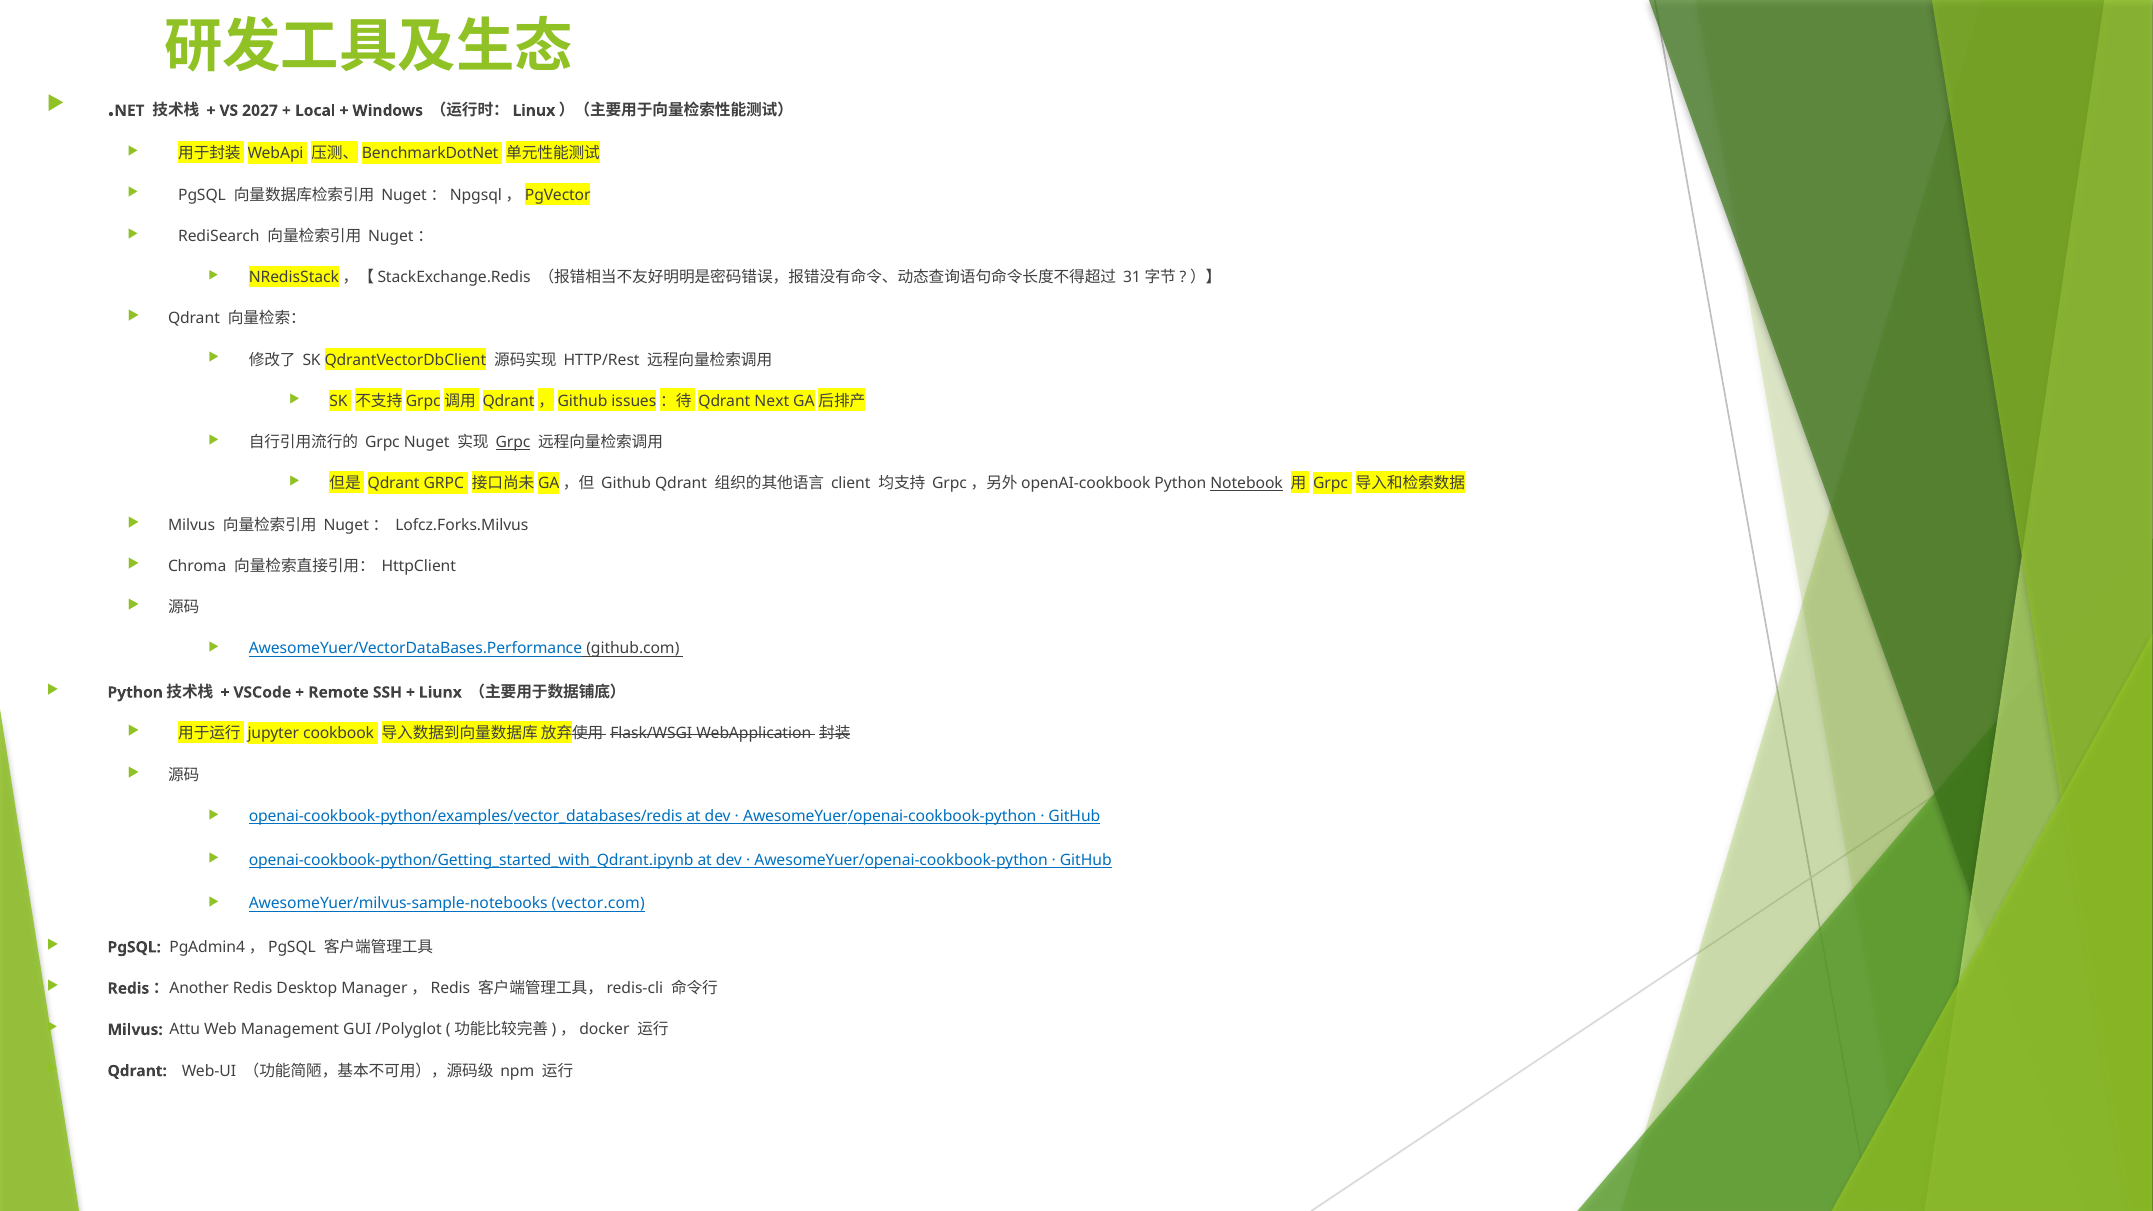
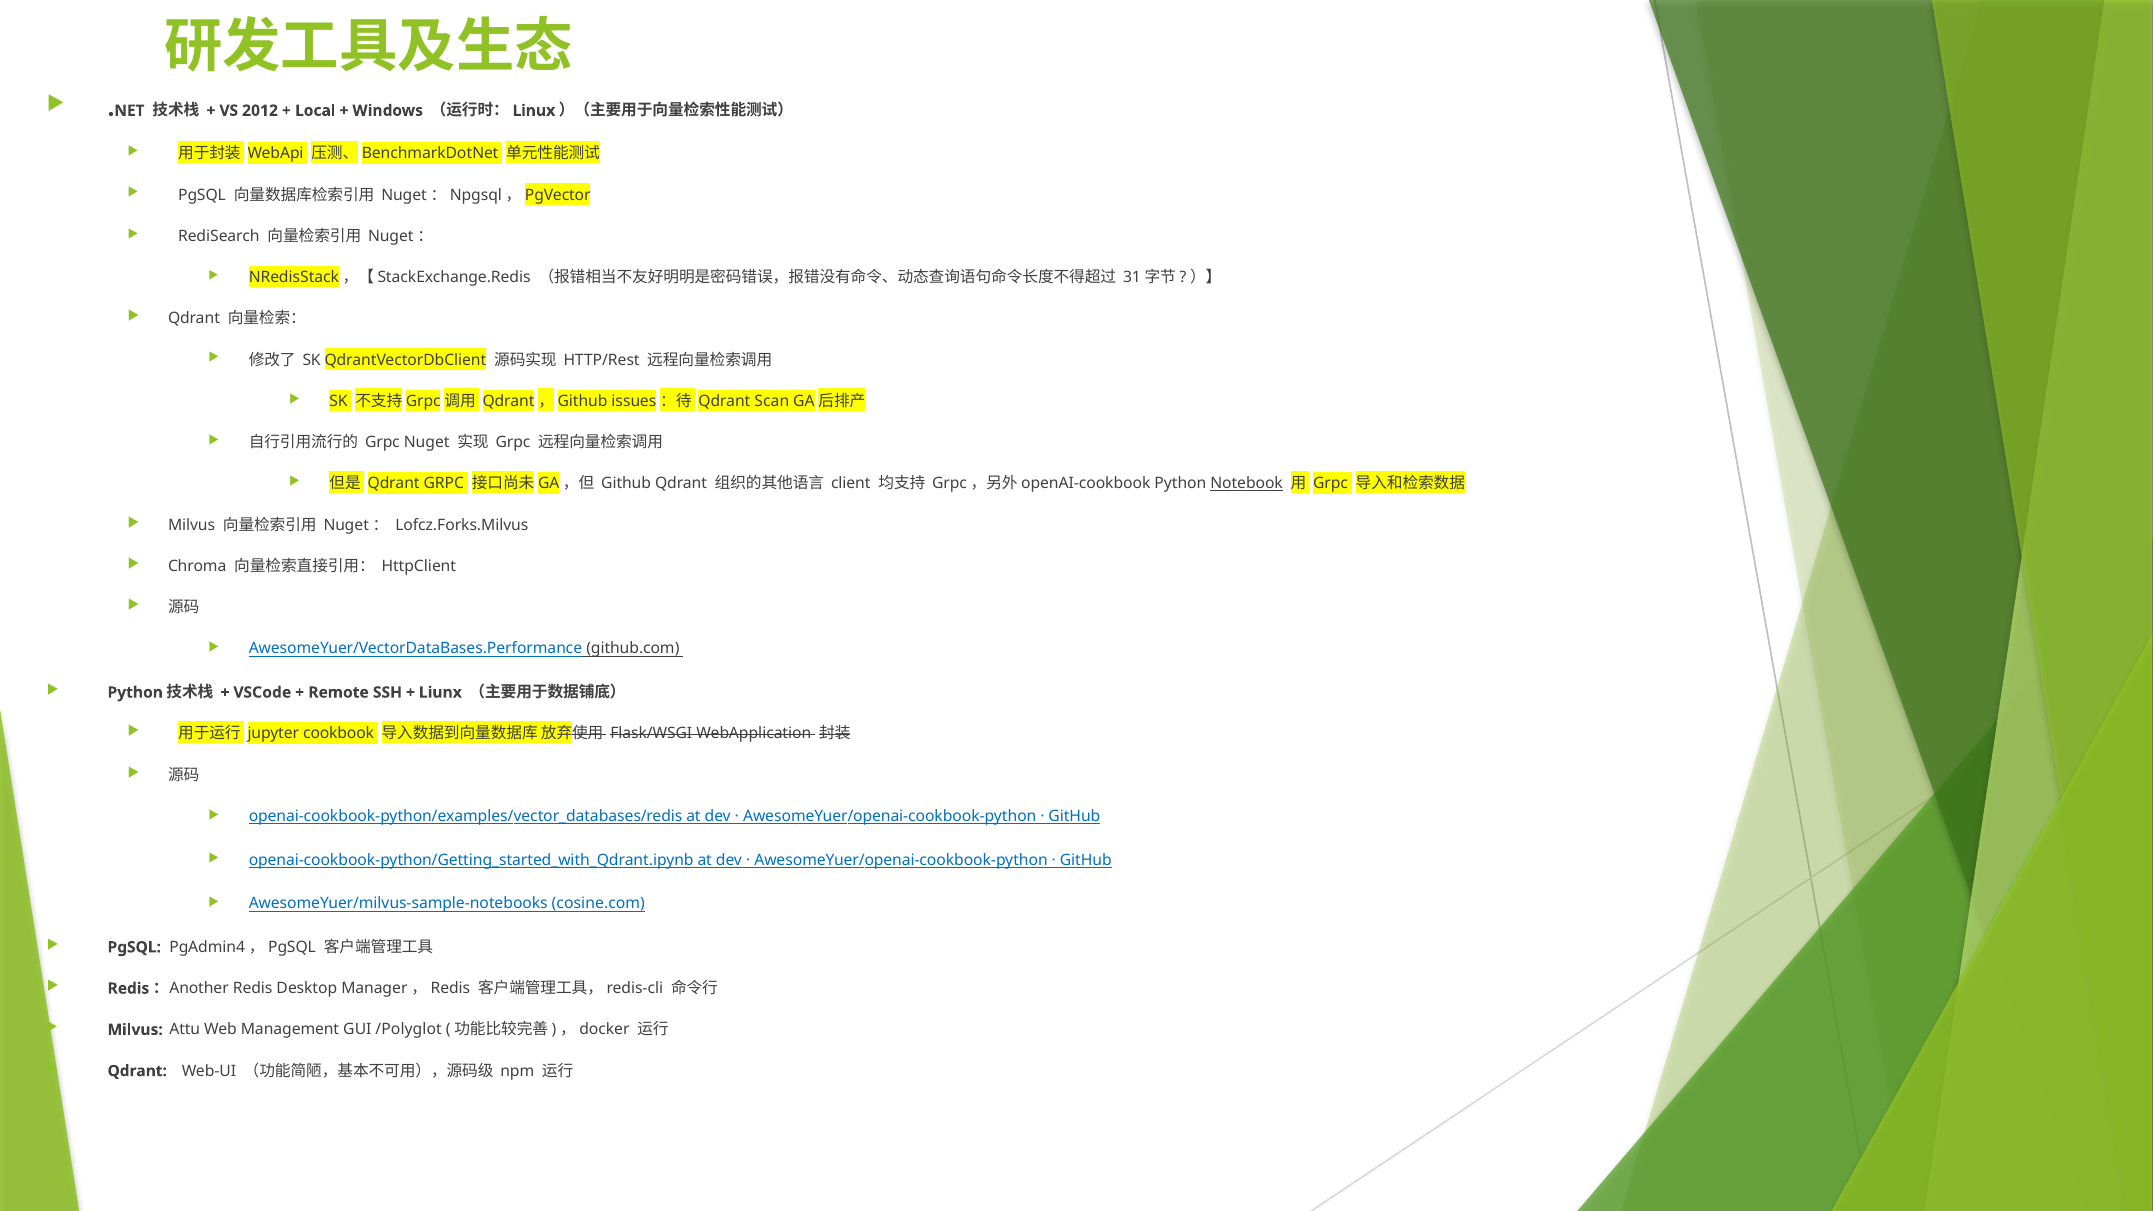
2027: 2027 -> 2012
Next: Next -> Scan
Grpc at (513, 442) underline: present -> none
vector.com: vector.com -> cosine.com
